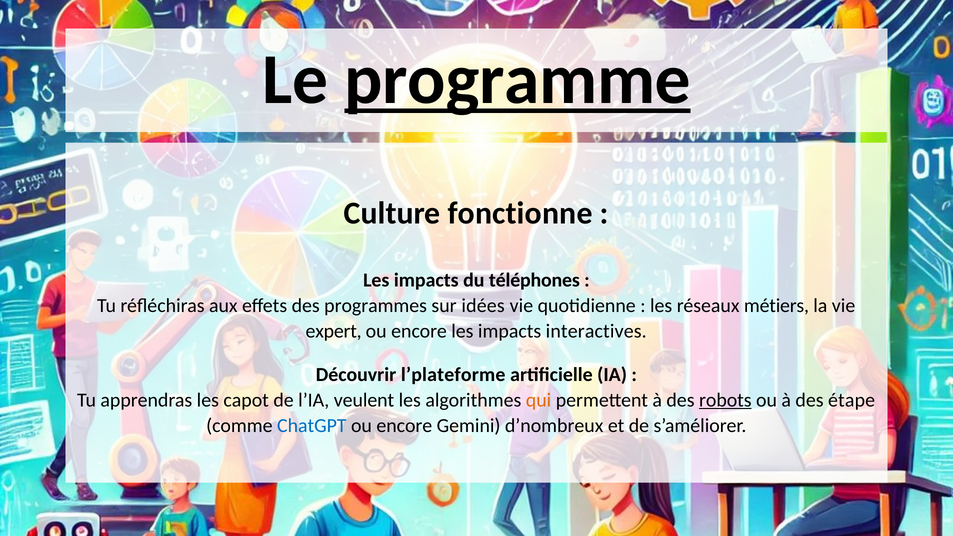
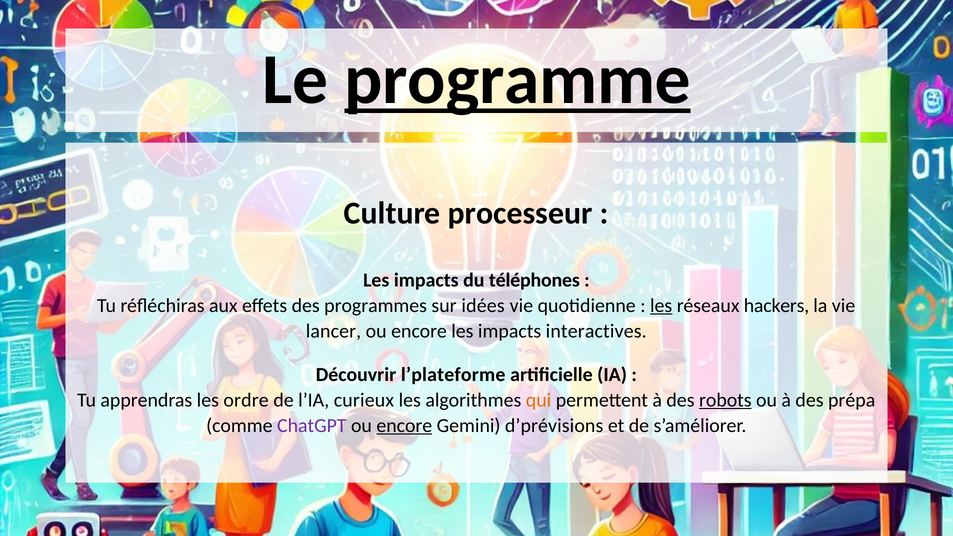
fonctionne: fonctionne -> processeur
les at (661, 306) underline: none -> present
métiers: métiers -> hackers
expert: expert -> lancer
capot: capot -> ordre
veulent: veulent -> curieux
étape: étape -> prépa
ChatGPT colour: blue -> purple
encore at (404, 426) underline: none -> present
d’nombreux: d’nombreux -> d’prévisions
